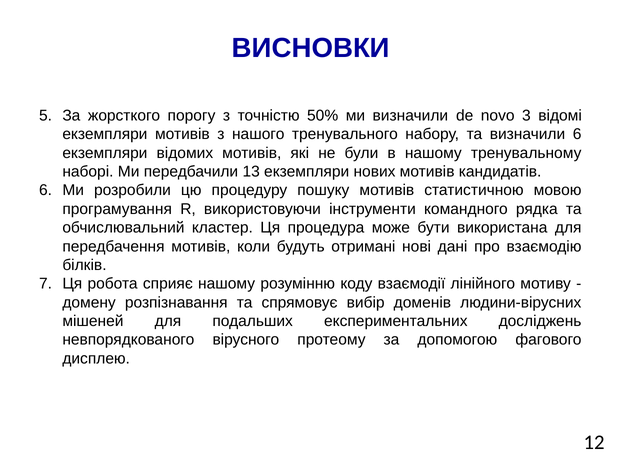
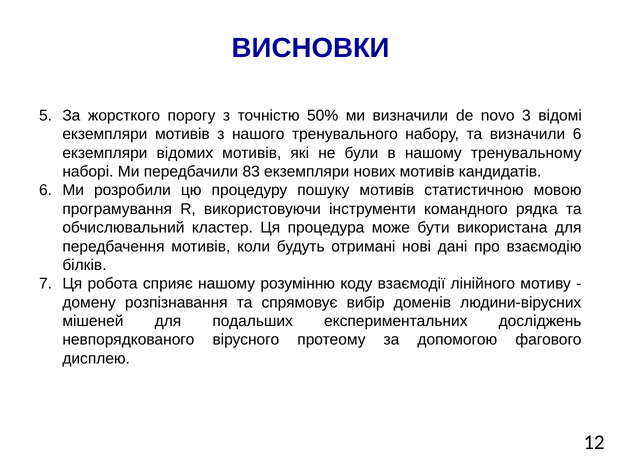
13: 13 -> 83
